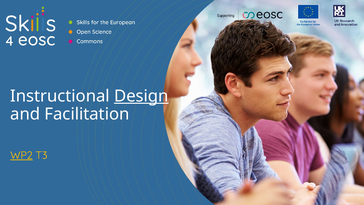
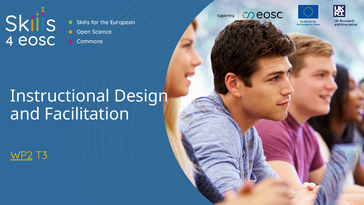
Design underline: present -> none
